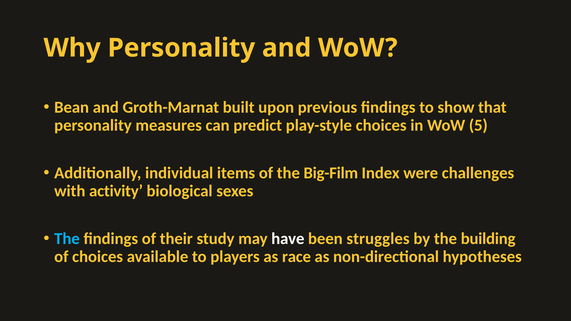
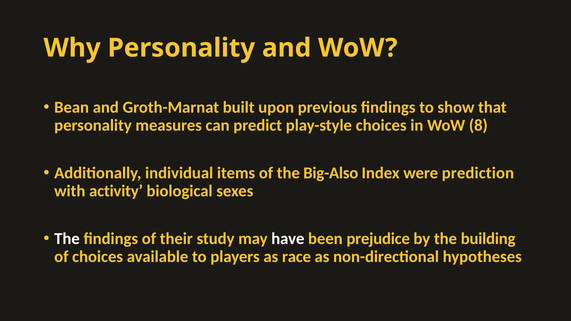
5: 5 -> 8
Big-Film: Big-Film -> Big-Also
challenges: challenges -> prediction
The at (67, 239) colour: light blue -> white
struggles: struggles -> prejudice
